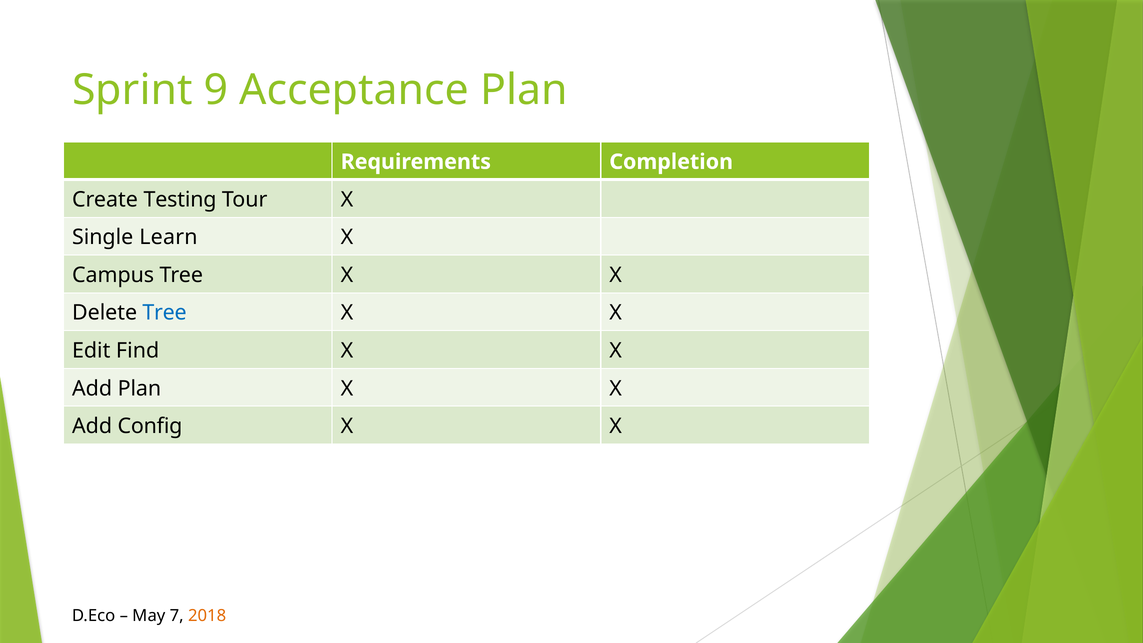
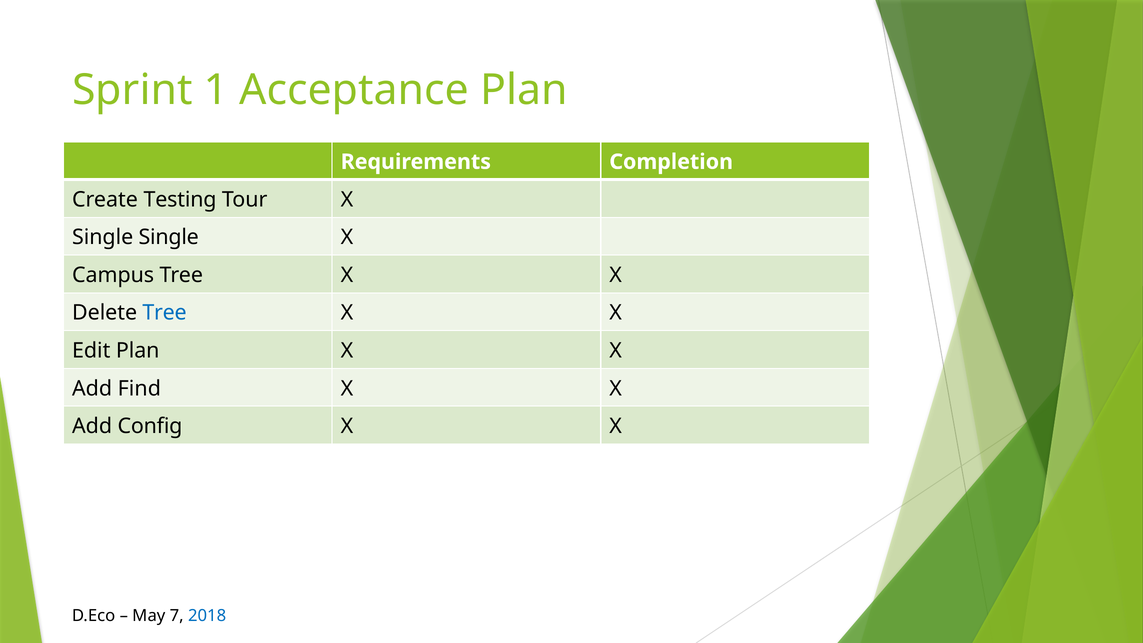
9: 9 -> 1
Single Learn: Learn -> Single
Edit Find: Find -> Plan
Add Plan: Plan -> Find
2018 colour: orange -> blue
